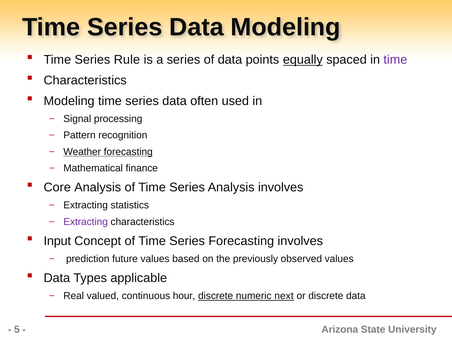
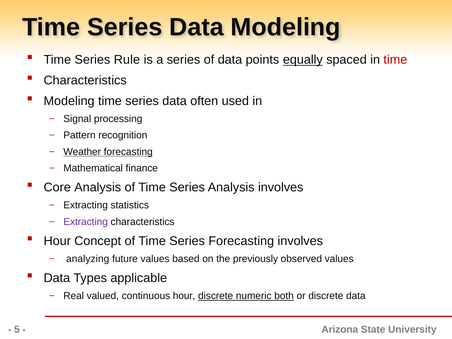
time at (395, 60) colour: purple -> red
Input at (57, 241): Input -> Hour
prediction: prediction -> analyzing
next: next -> both
